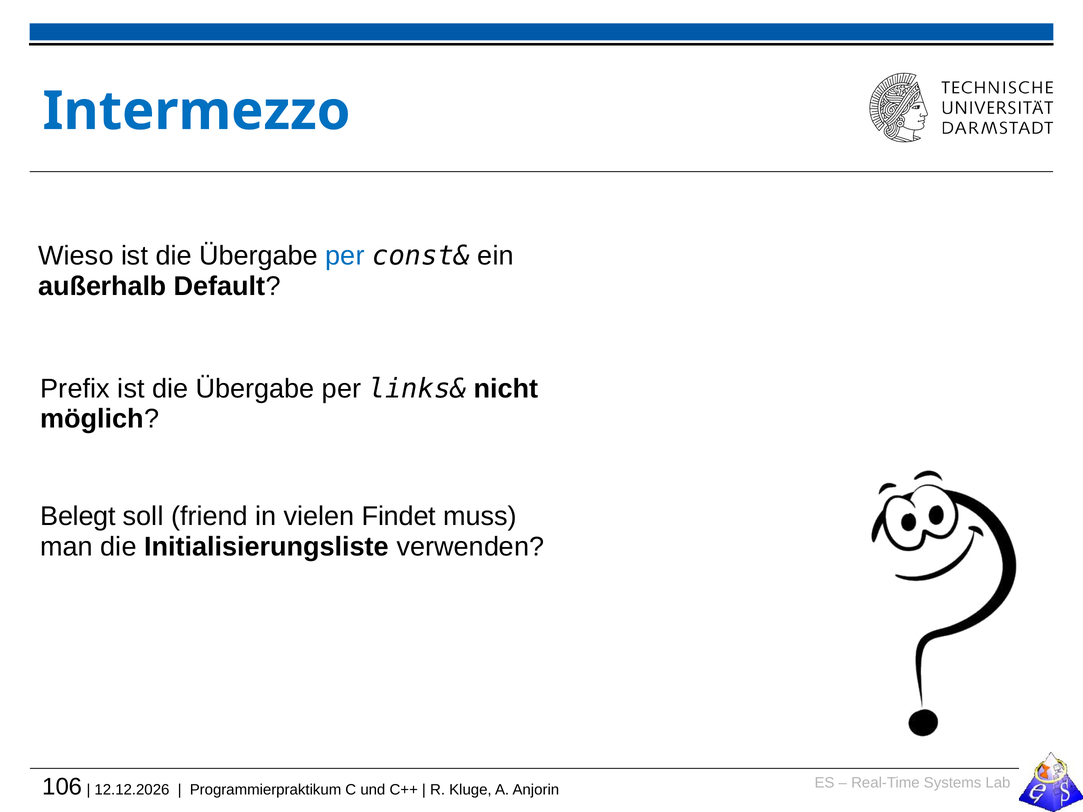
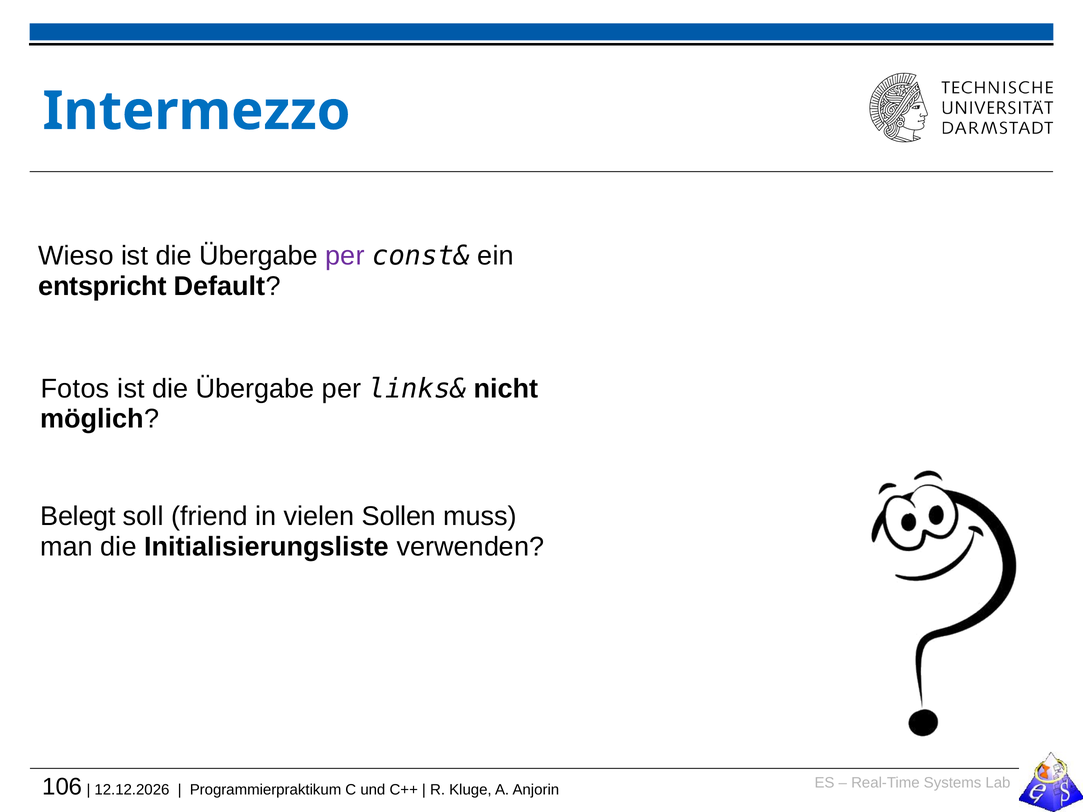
per at (345, 256) colour: blue -> purple
außerhalb: außerhalb -> entspricht
Prefix: Prefix -> Fotos
Findet: Findet -> Sollen
